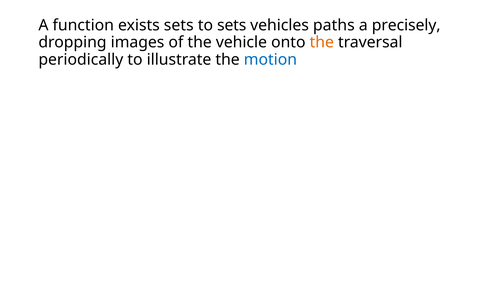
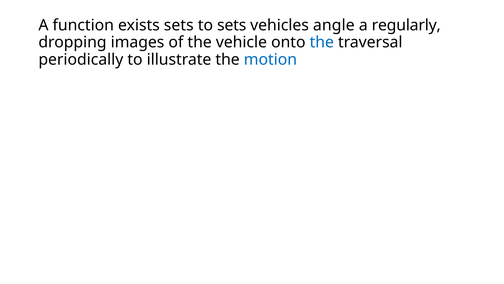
paths: paths -> angle
precisely: precisely -> regularly
the at (322, 42) colour: orange -> blue
